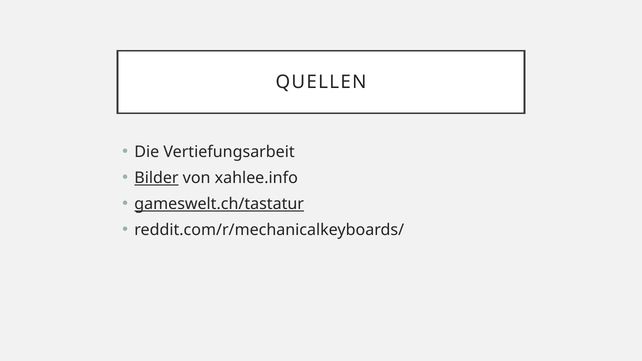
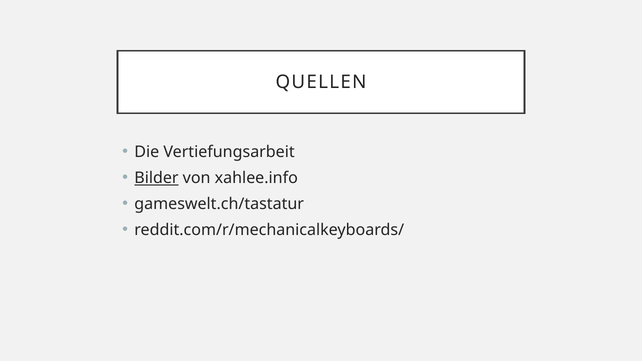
gameswelt.ch/tastatur underline: present -> none
